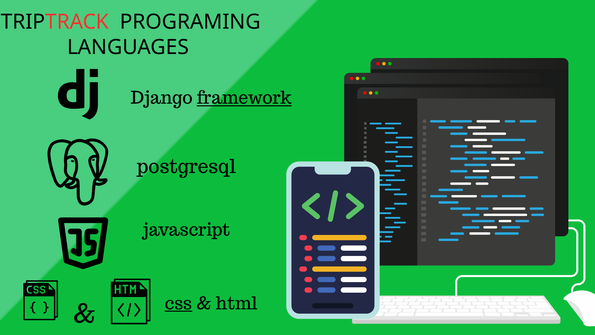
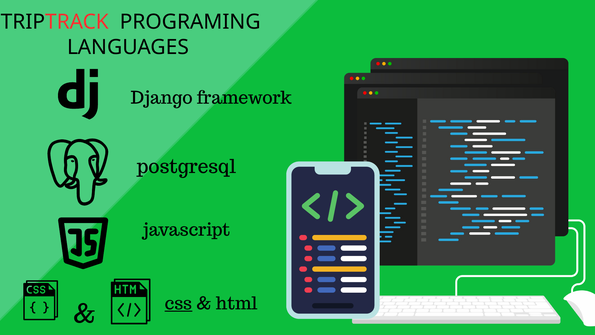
framework underline: present -> none
